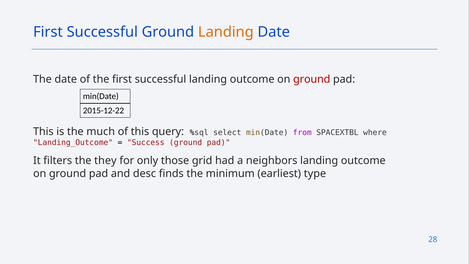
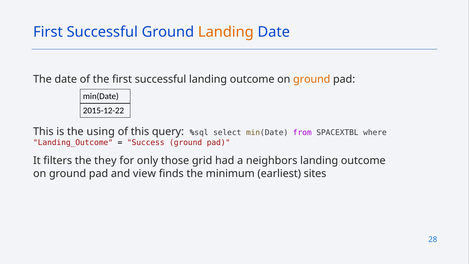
ground at (312, 79) colour: red -> orange
much: much -> using
desc: desc -> view
type: type -> sites
